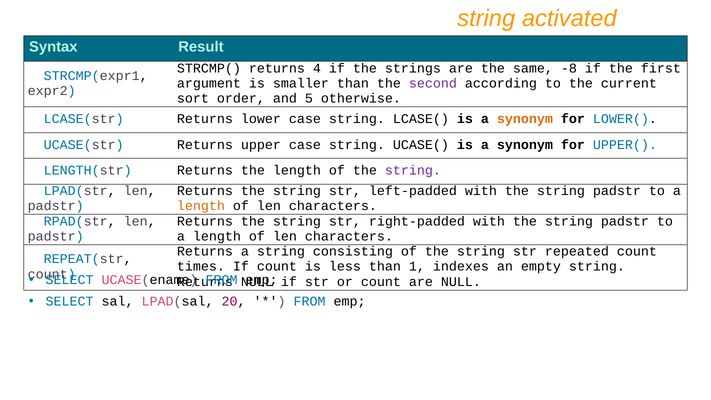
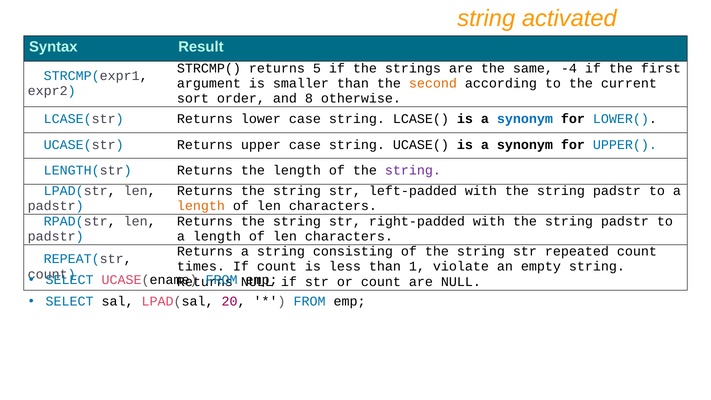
4: 4 -> 5
-8: -8 -> -4
second colour: purple -> orange
5: 5 -> 8
synonym at (525, 119) colour: orange -> blue
indexes: indexes -> violate
